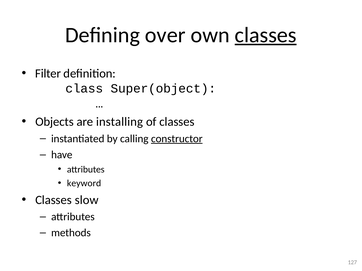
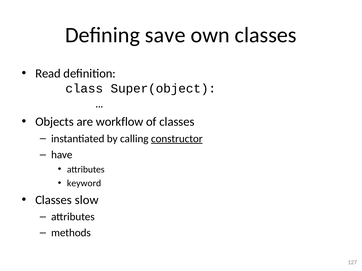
over: over -> save
classes at (266, 35) underline: present -> none
Filter: Filter -> Read
installing: installing -> workflow
